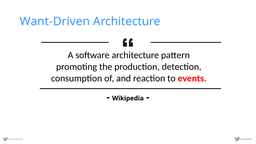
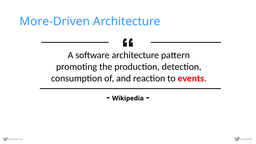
Want-Driven: Want-Driven -> More-Driven
